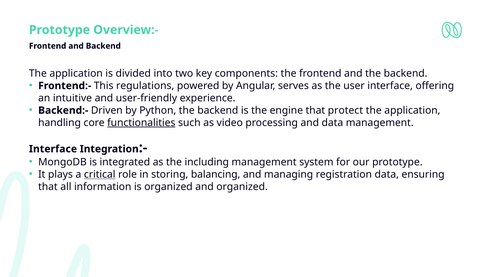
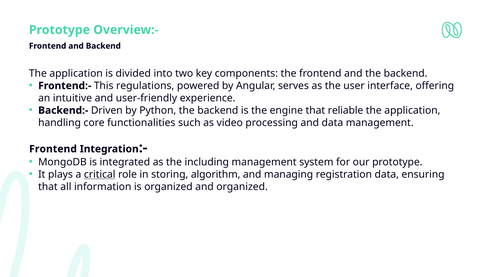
protect: protect -> reliable
functionalities underline: present -> none
Interface at (53, 149): Interface -> Frontend
balancing: balancing -> algorithm
